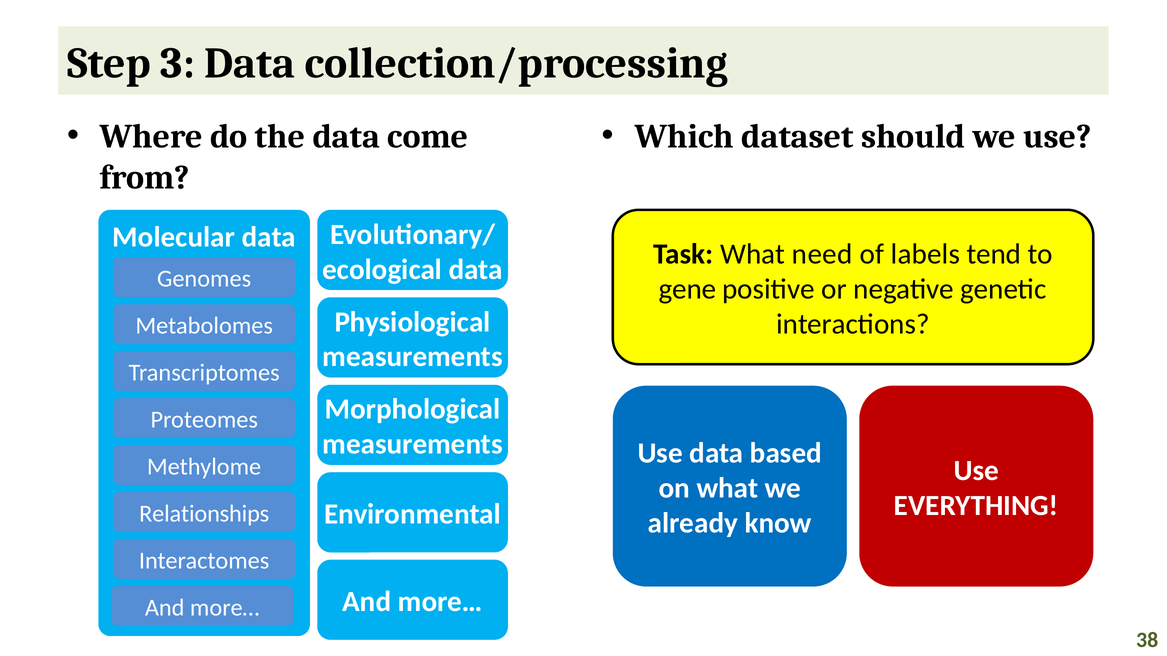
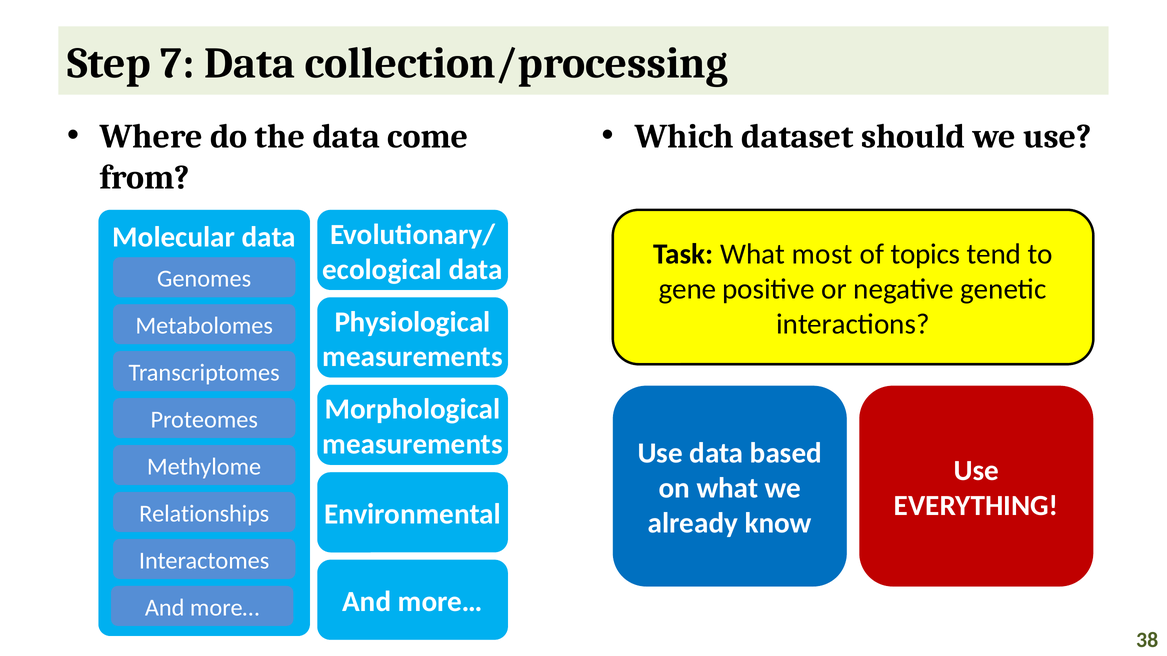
3: 3 -> 7
need: need -> most
labels: labels -> topics
